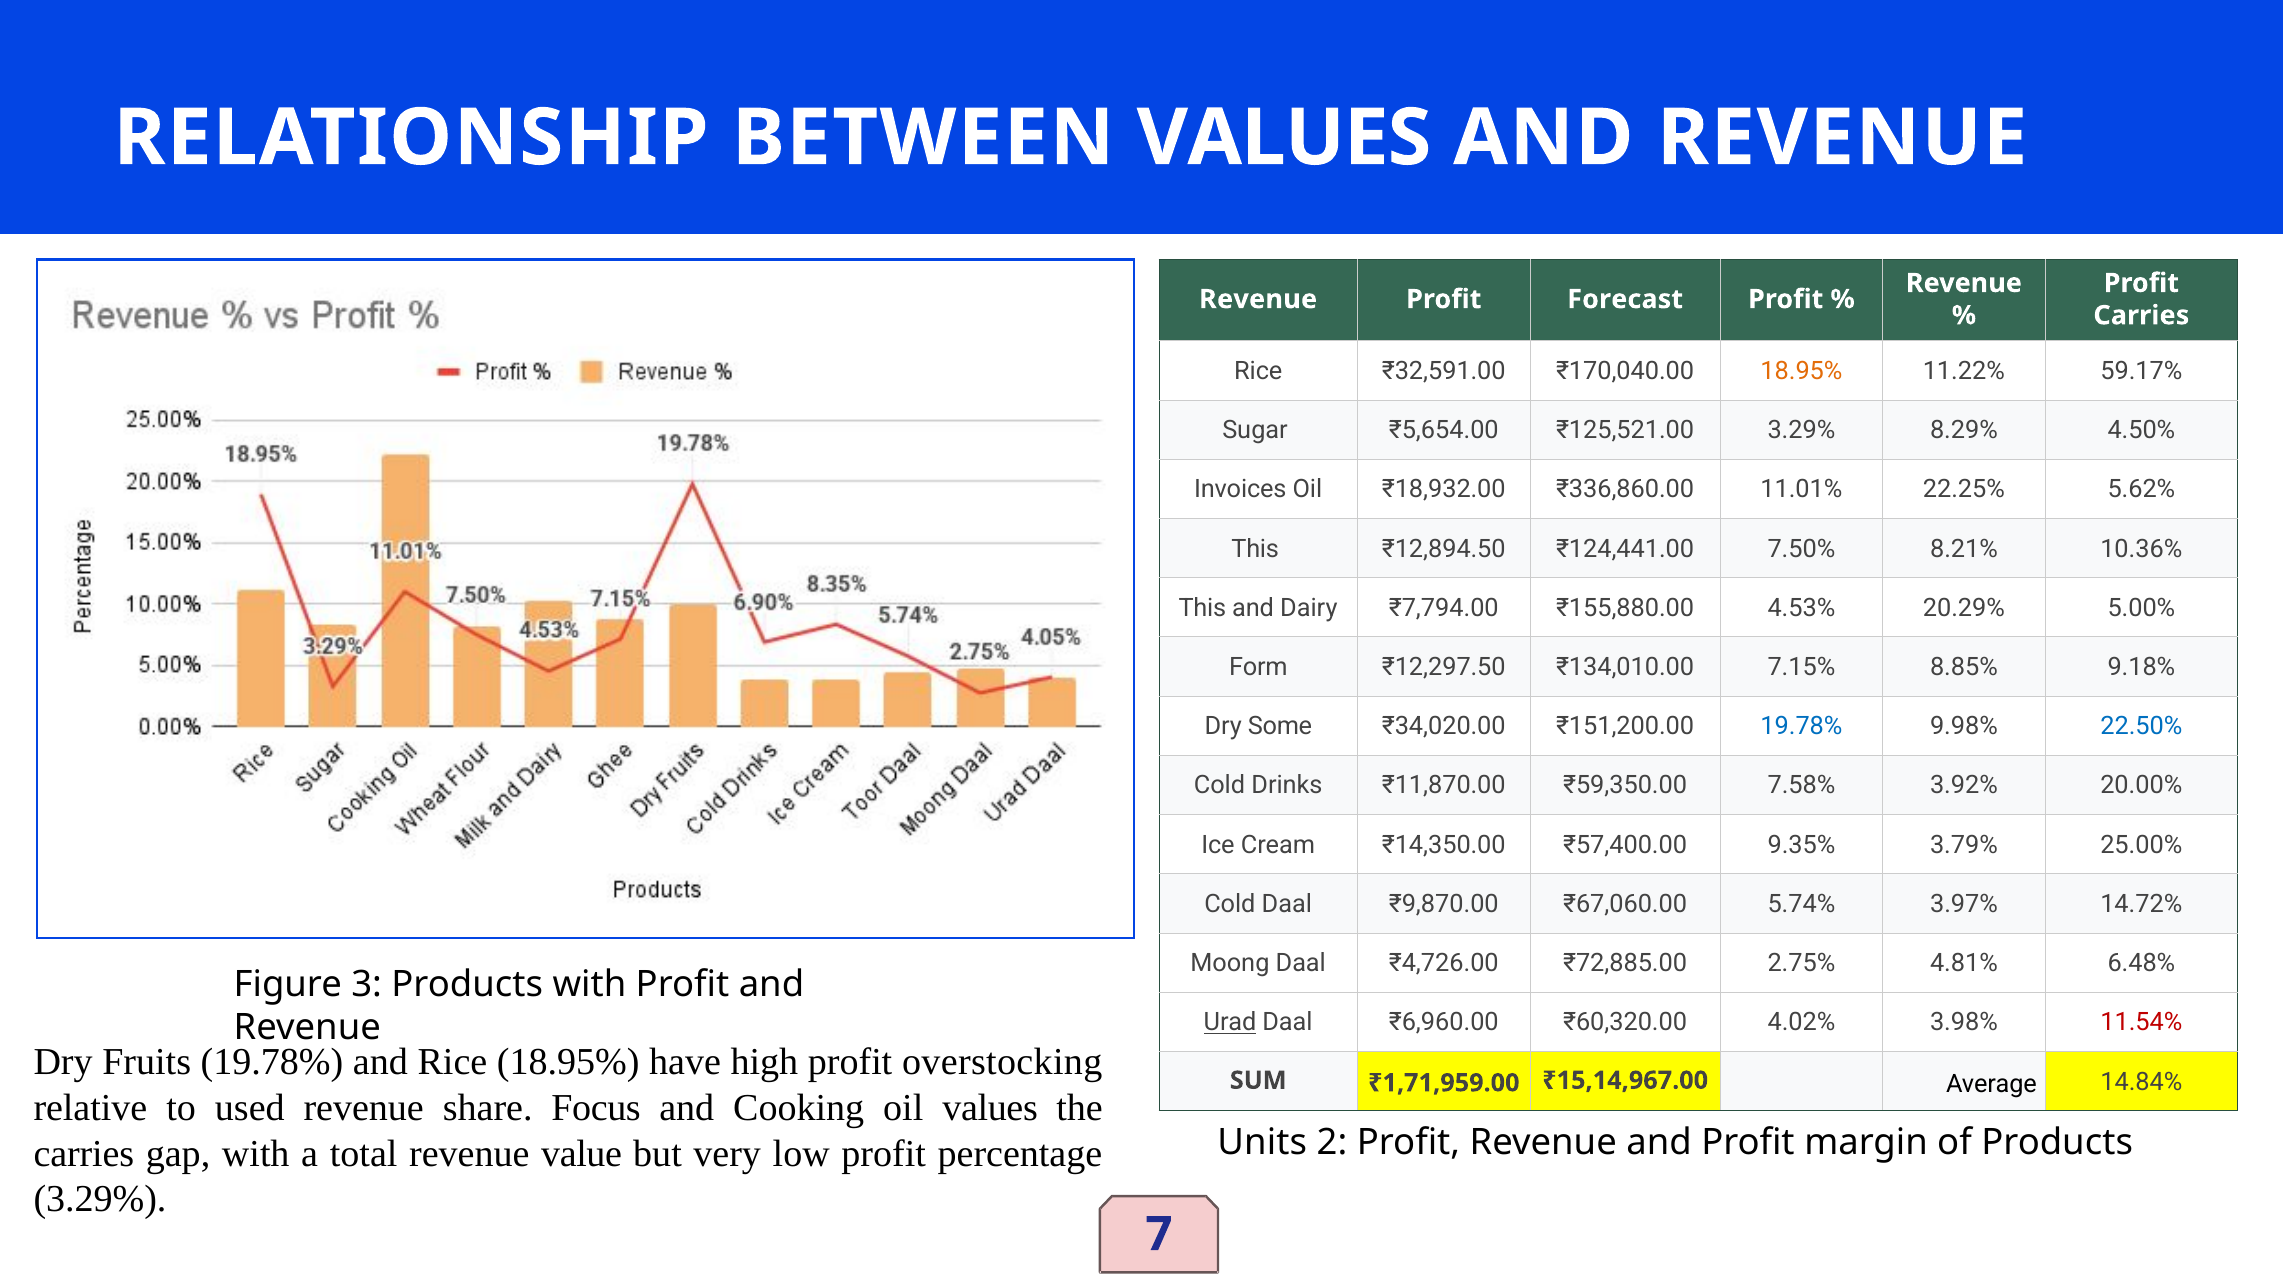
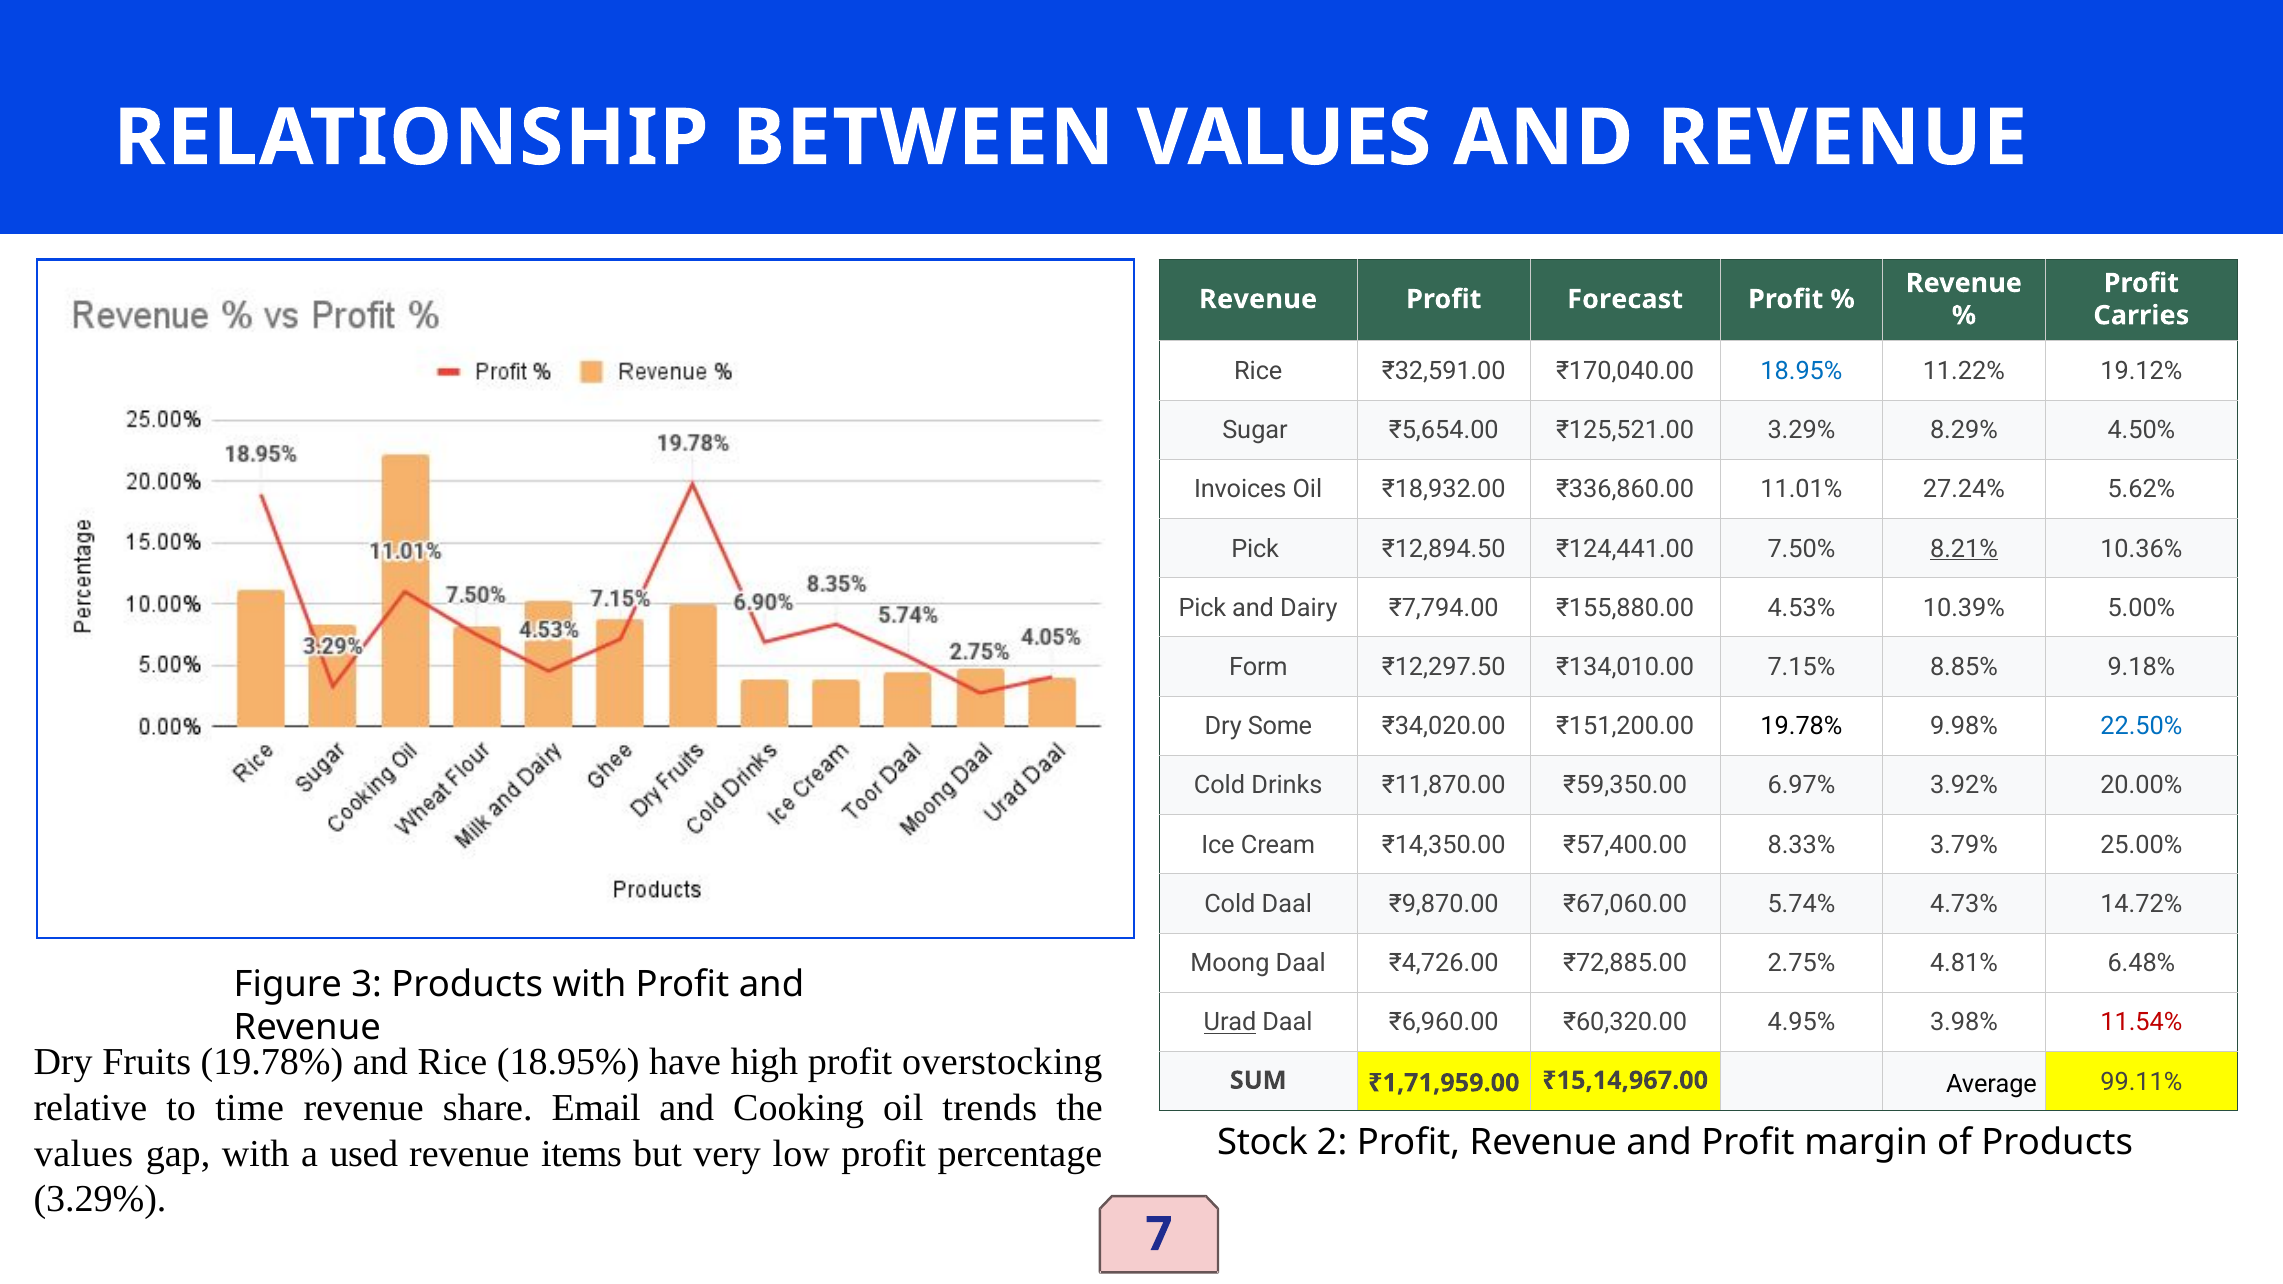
18.95% at (1801, 371) colour: orange -> blue
59.17%: 59.17% -> 19.12%
22.25%: 22.25% -> 27.24%
This at (1255, 549): This -> Pick
8.21% underline: none -> present
This at (1202, 608): This -> Pick
20.29%: 20.29% -> 10.39%
19.78% at (1801, 727) colour: blue -> black
7.58%: 7.58% -> 6.97%
9.35%: 9.35% -> 8.33%
3.97%: 3.97% -> 4.73%
4.02%: 4.02% -> 4.95%
14.84%: 14.84% -> 99.11%
used: used -> time
Focus: Focus -> Email
oil values: values -> trends
Units: Units -> Stock
carries at (84, 1154): carries -> values
total: total -> used
value: value -> items
